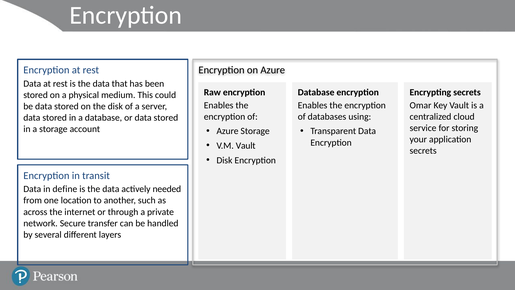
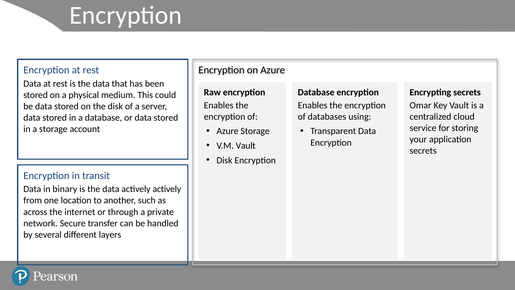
define: define -> binary
actively needed: needed -> actively
